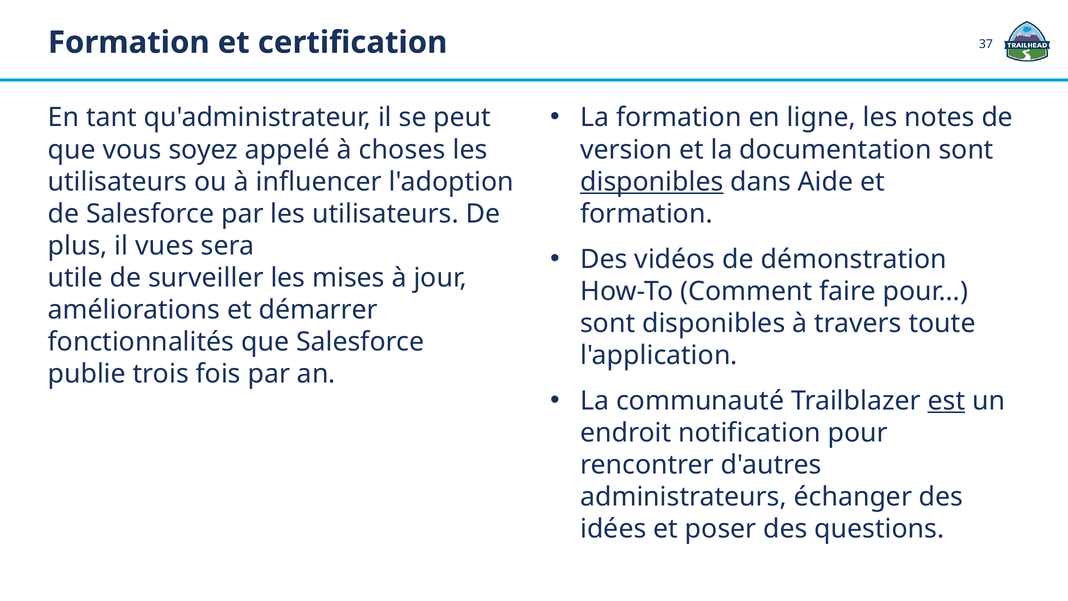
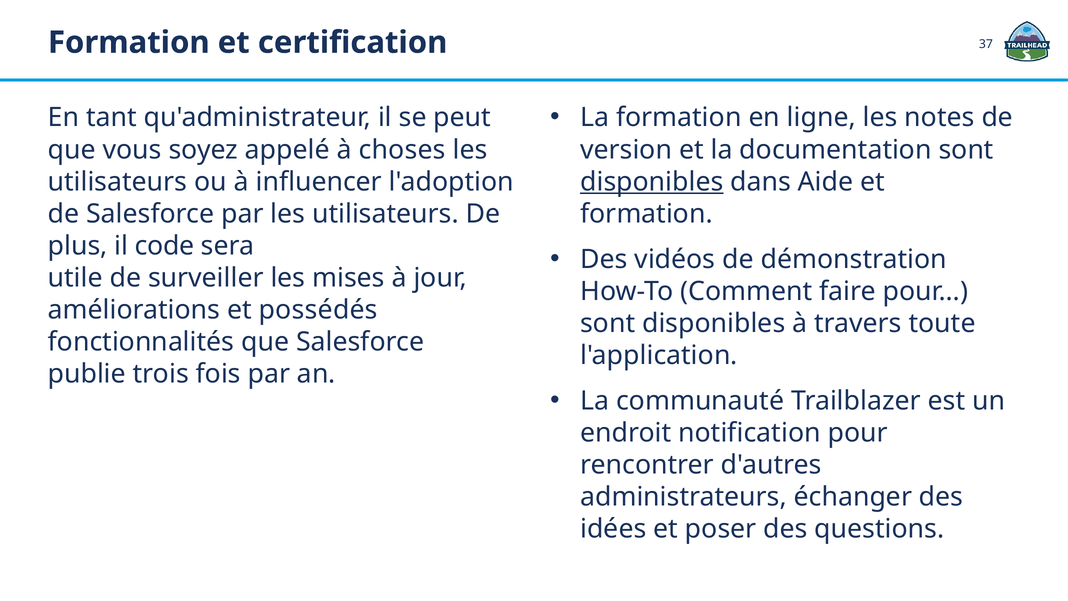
vues: vues -> code
démarrer: démarrer -> possédés
est underline: present -> none
